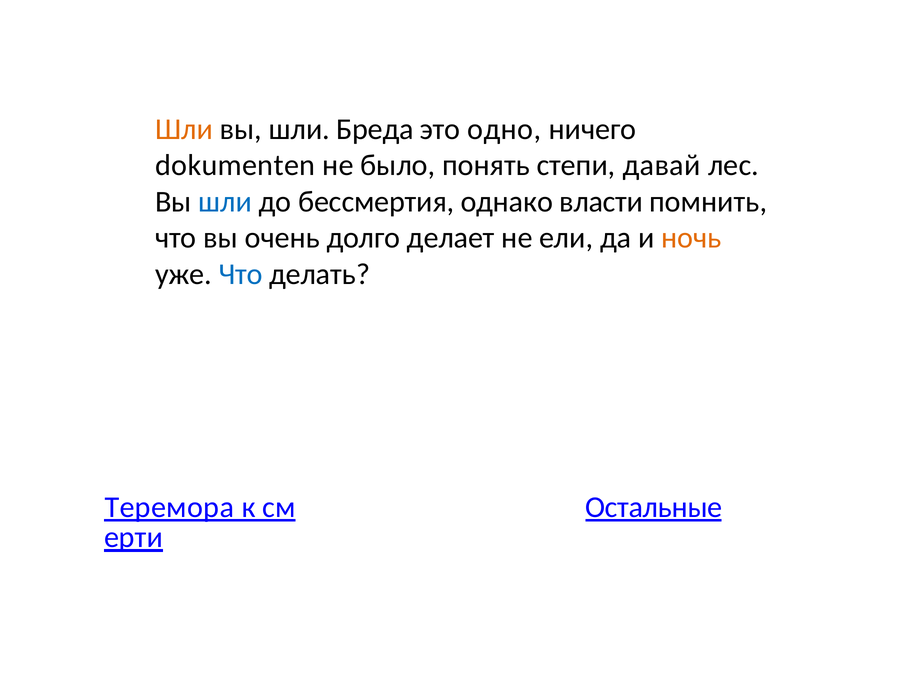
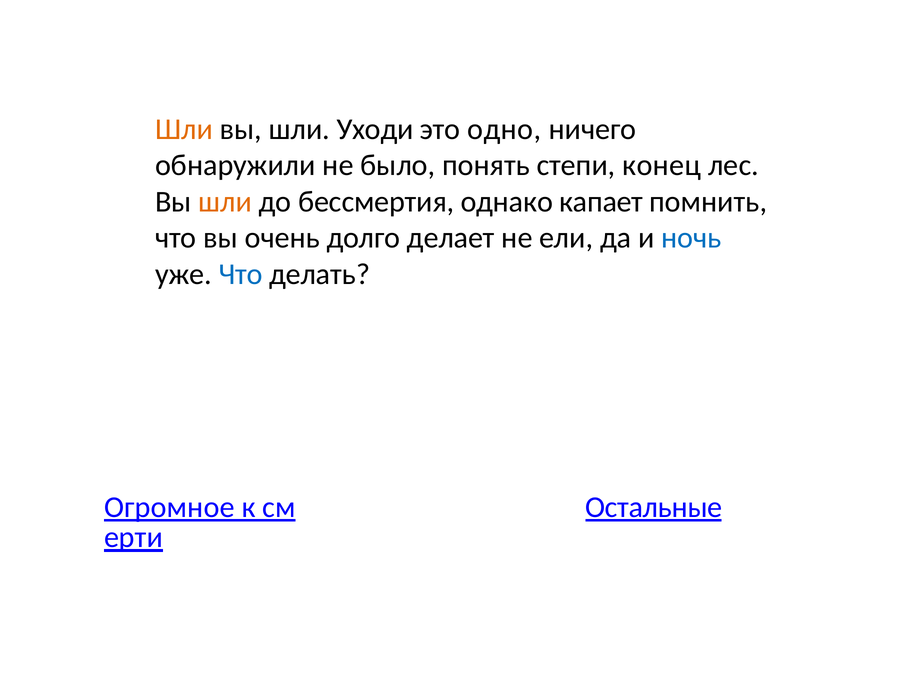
Бреда: Бреда -> Уходи
dokumenten: dokumenten -> обнаружили
давай: давай -> конец
шли at (225, 201) colour: blue -> orange
власти: власти -> капает
ночь colour: orange -> blue
Теремора: Теремора -> Огромное
